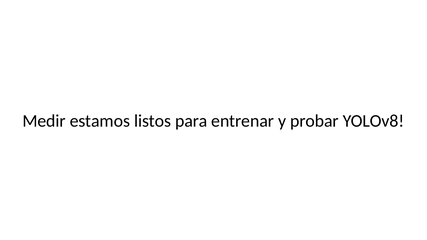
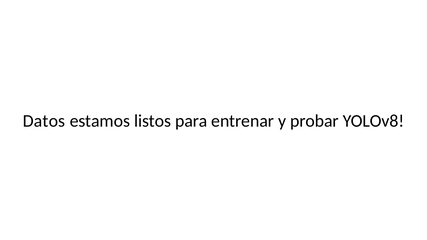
Medir: Medir -> Datos
